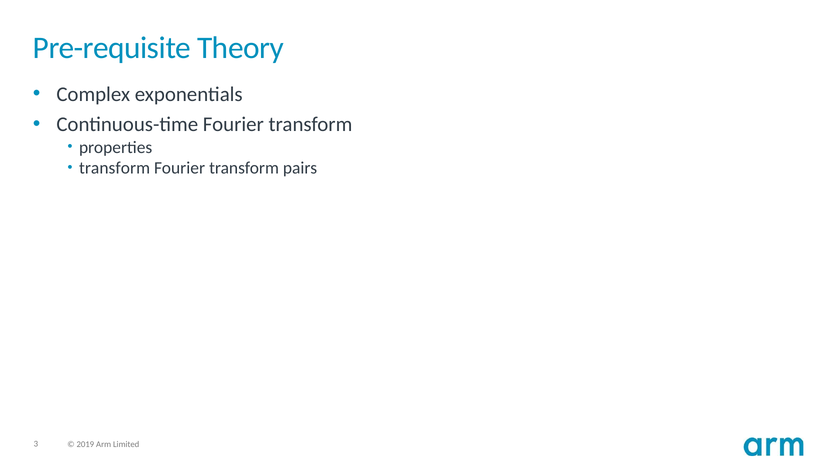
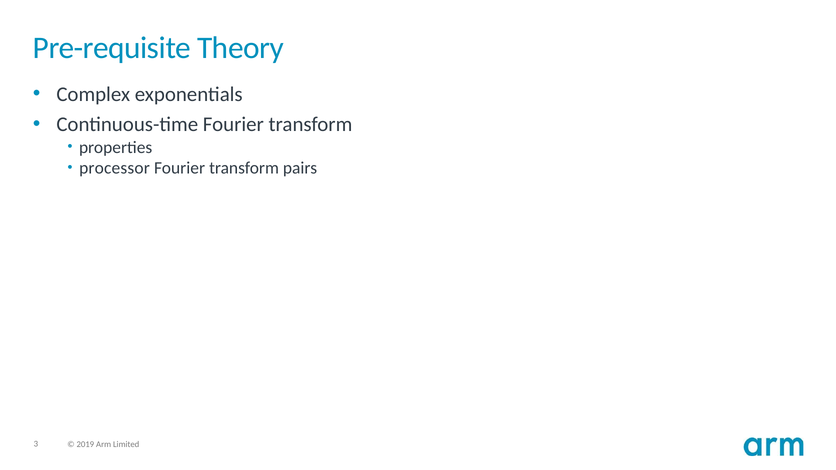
transform at (115, 168): transform -> processor
